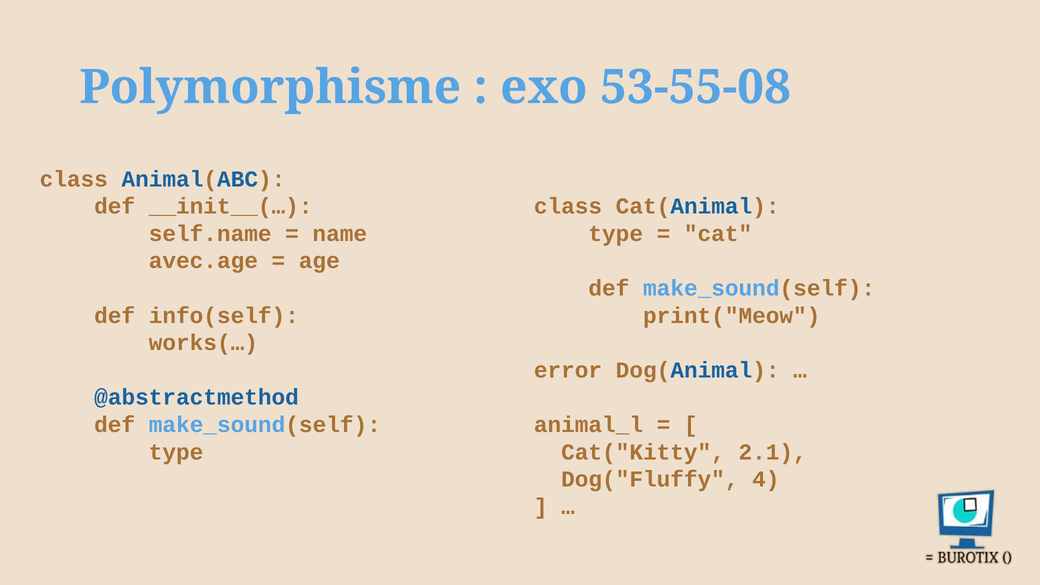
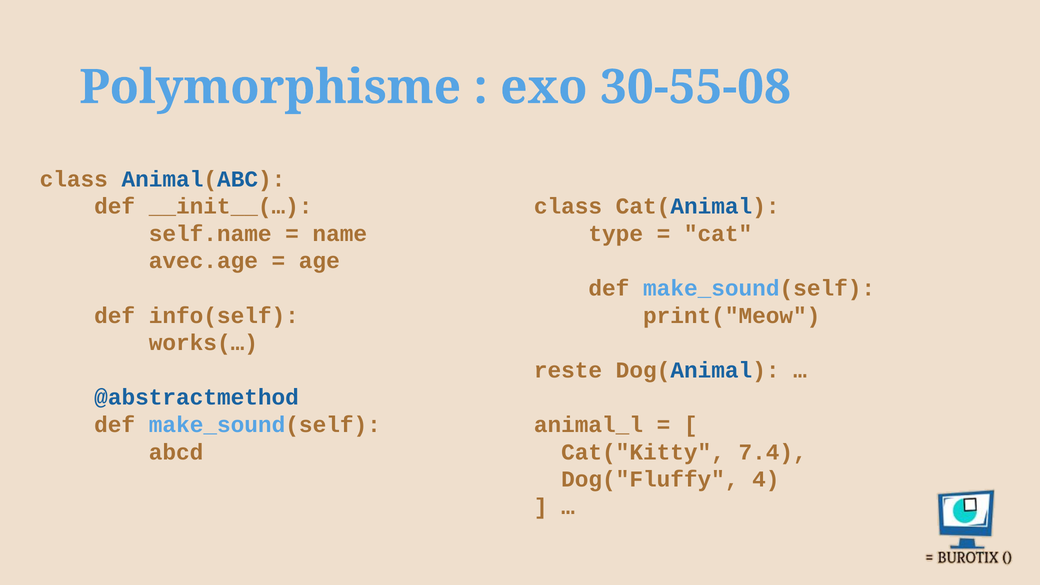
53-55-08: 53-55-08 -> 30-55-08
error: error -> reste
type at (176, 452): type -> abcd
2.1: 2.1 -> 7.4
